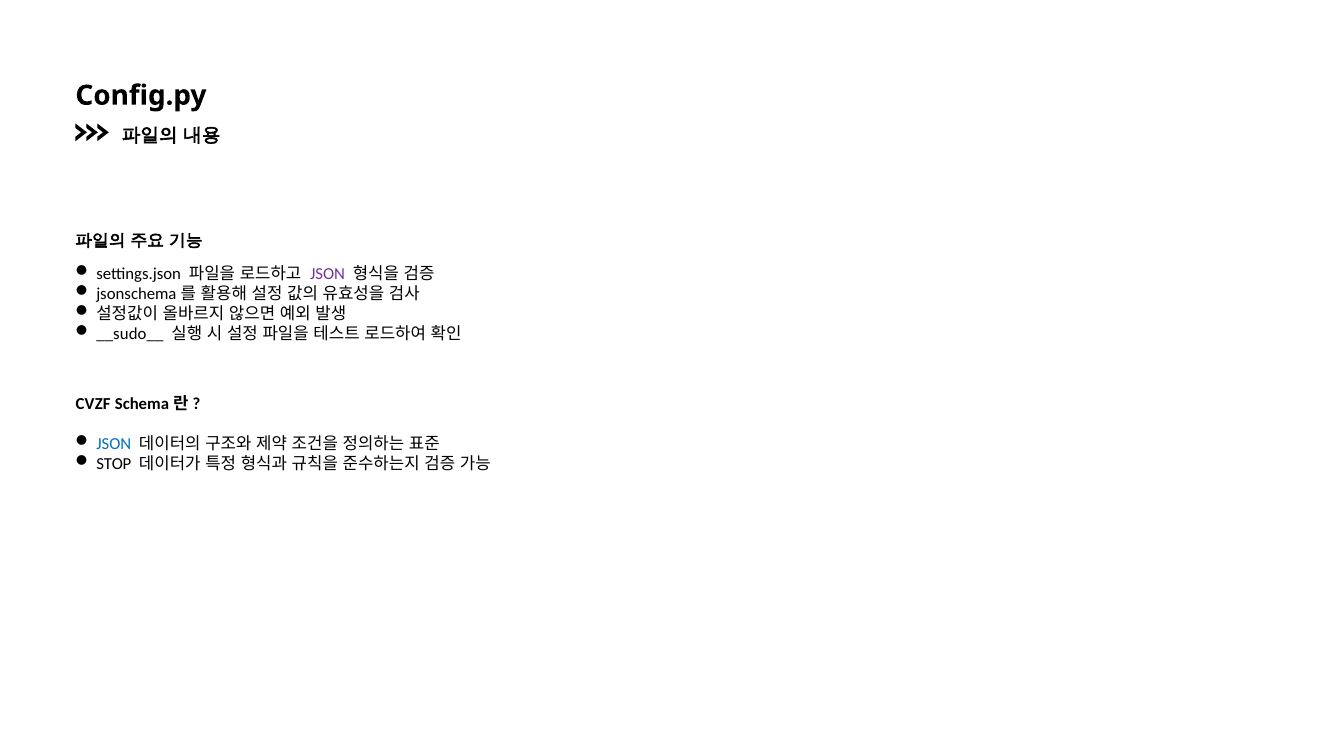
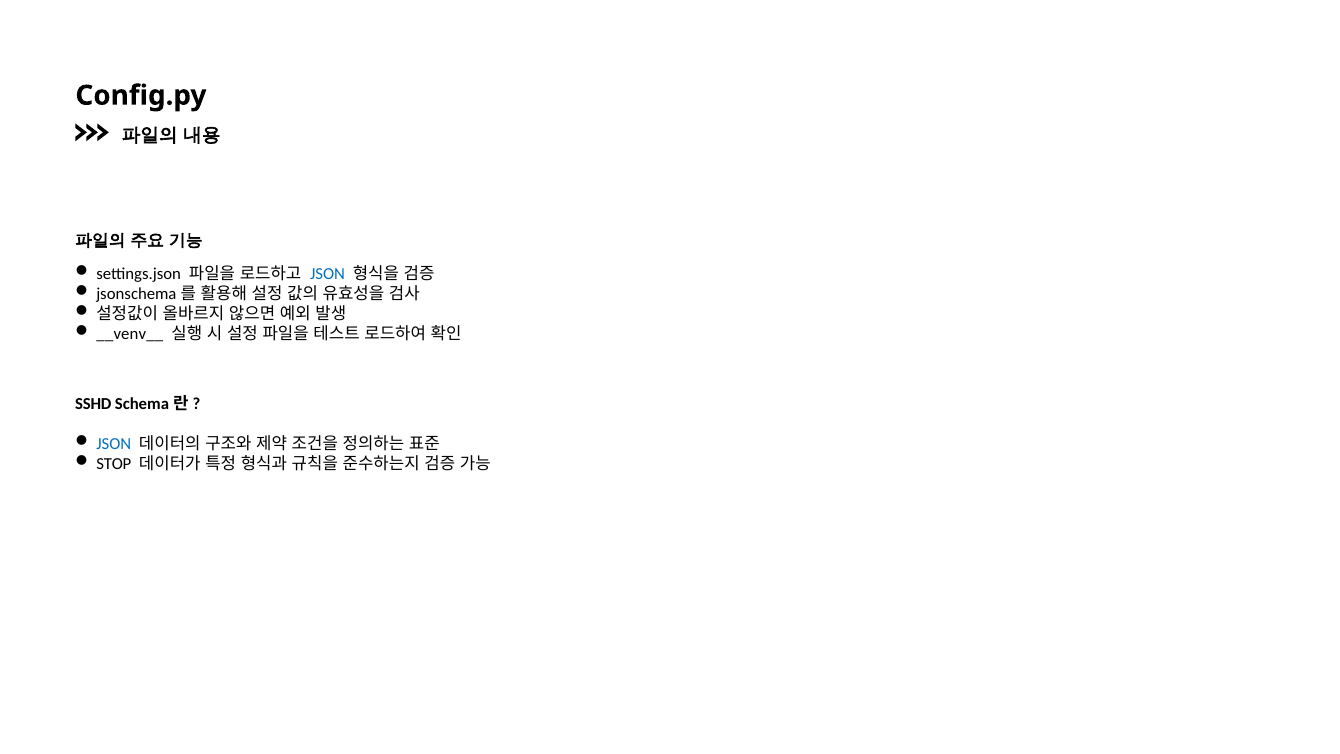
JSON at (328, 273) colour: purple -> blue
__sudo__: __sudo__ -> __venv__
CVZF: CVZF -> SSHD
